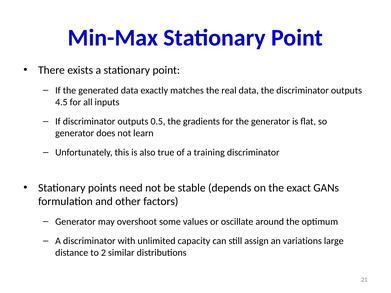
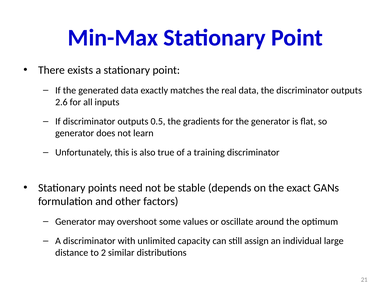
4.5: 4.5 -> 2.6
variations: variations -> individual
